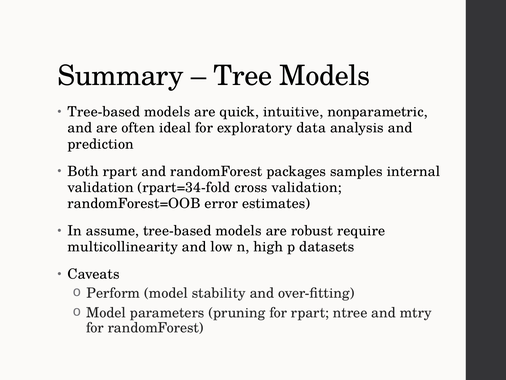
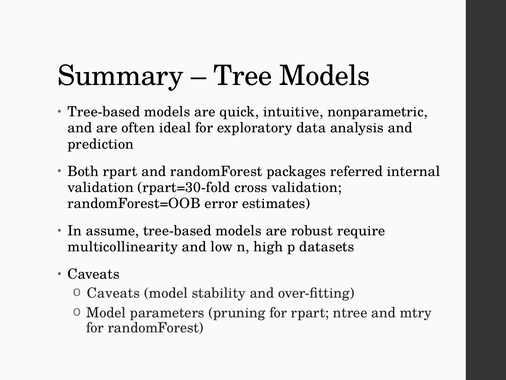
samples: samples -> referred
rpart=34-fold: rpart=34-fold -> rpart=30-fold
Perform at (113, 293): Perform -> Caveats
